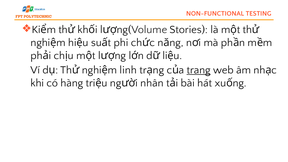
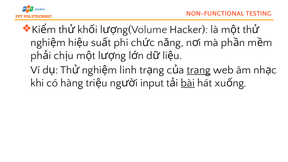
Stories: Stories -> Hacker
nhân: nhân -> input
bài underline: none -> present
